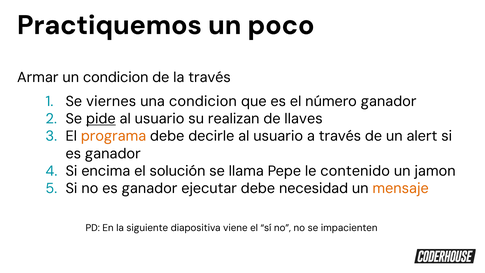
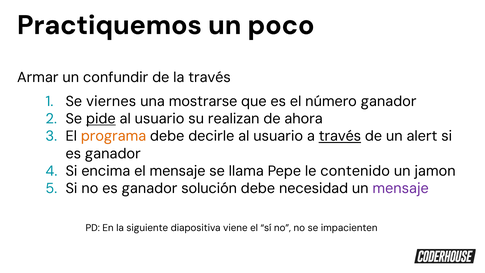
un condicion: condicion -> confundir
una condicion: condicion -> mostrarse
llaves: llaves -> ahora
través at (340, 136) underline: none -> present
el solución: solución -> mensaje
ejecutar: ejecutar -> solución
mensaje at (401, 188) colour: orange -> purple
